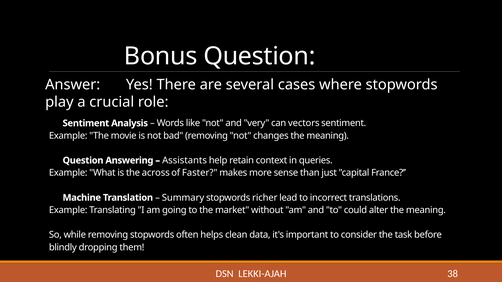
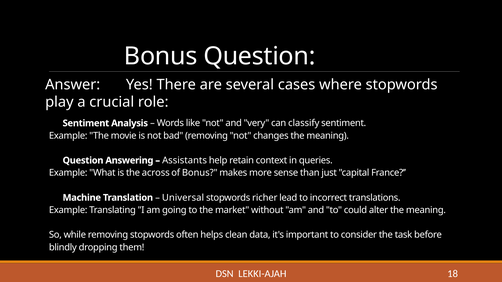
vectors: vectors -> classify
of Faster: Faster -> Bonus
Summary: Summary -> Universal
38: 38 -> 18
